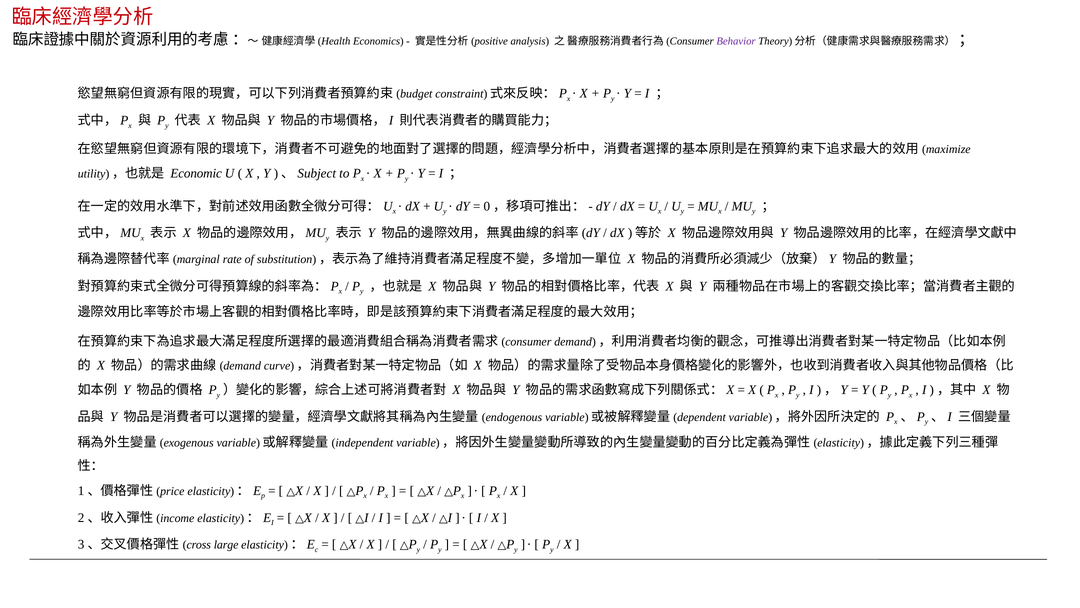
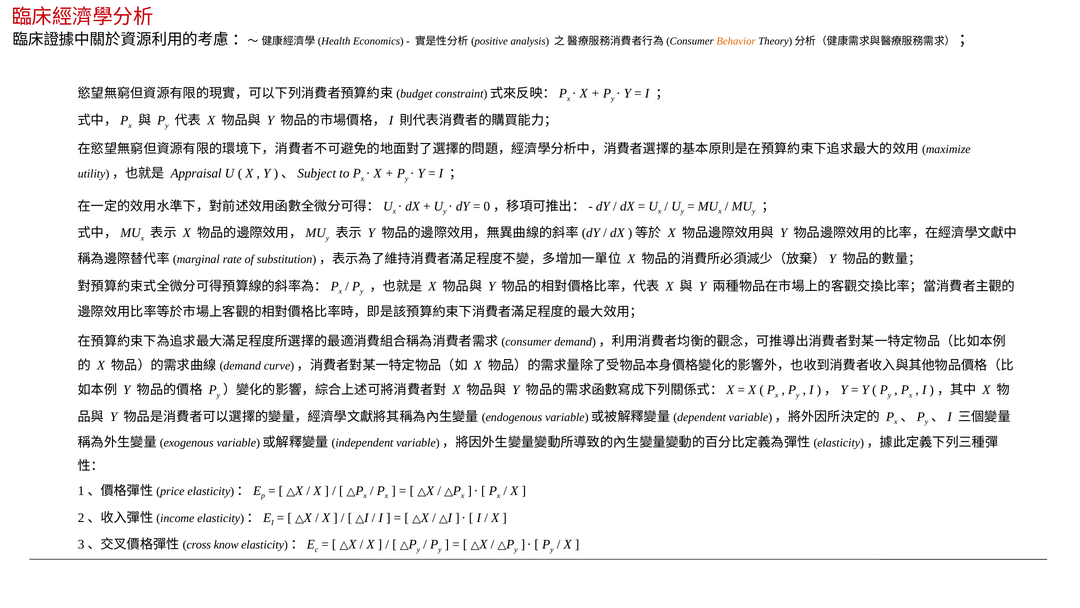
Behavior colour: purple -> orange
Economic: Economic -> Appraisal
large: large -> know
